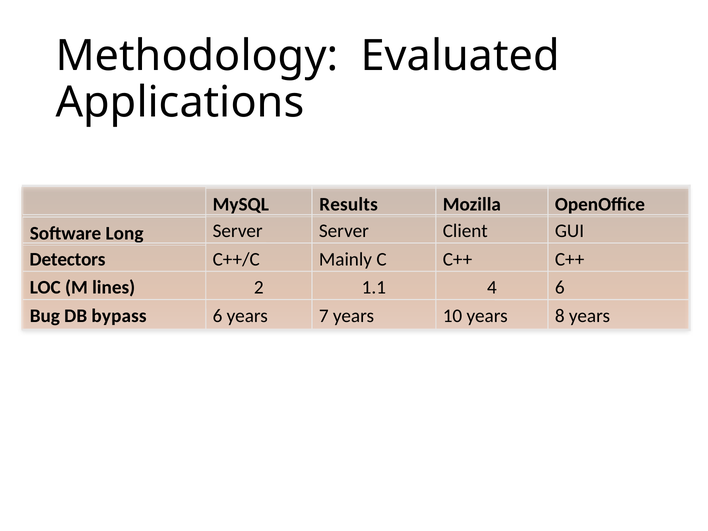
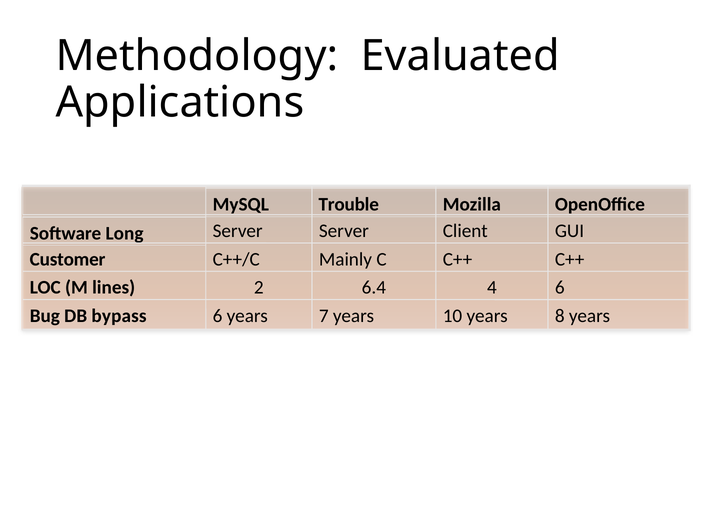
Results: Results -> Trouble
Detectors: Detectors -> Customer
1.1: 1.1 -> 6.4
